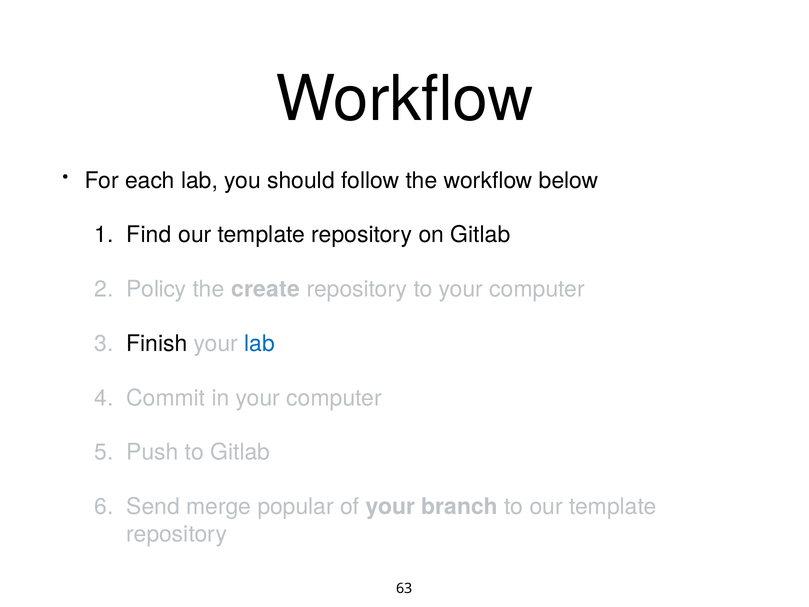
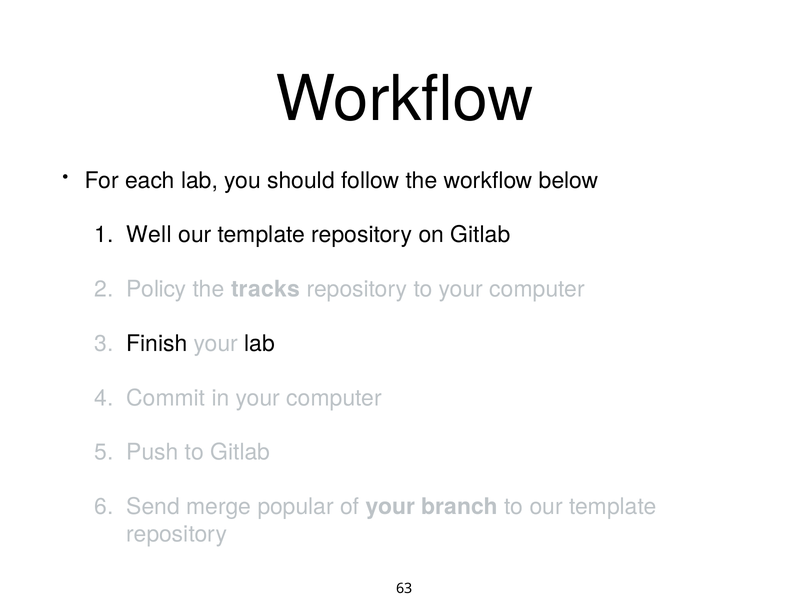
Find: Find -> Well
create: create -> tracks
lab at (260, 344) colour: blue -> black
